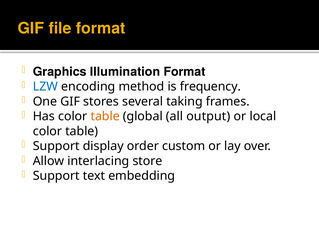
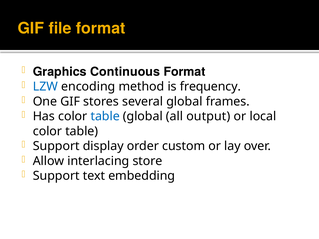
Illumination: Illumination -> Continuous
several taking: taking -> global
table at (105, 116) colour: orange -> blue
